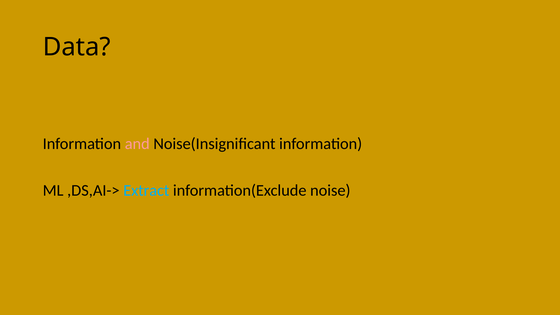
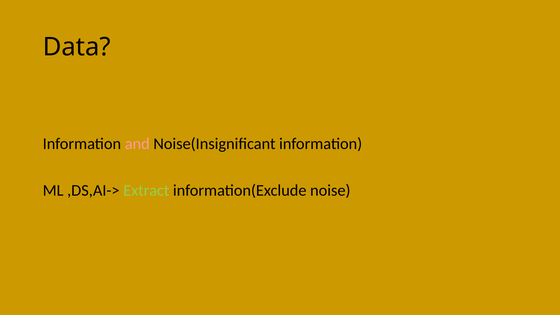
Extract colour: light blue -> light green
